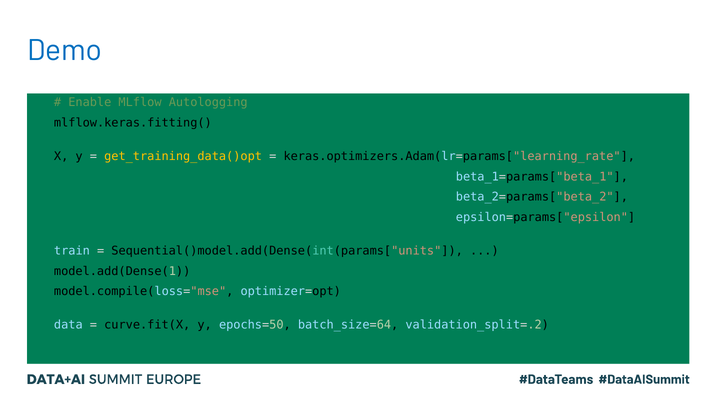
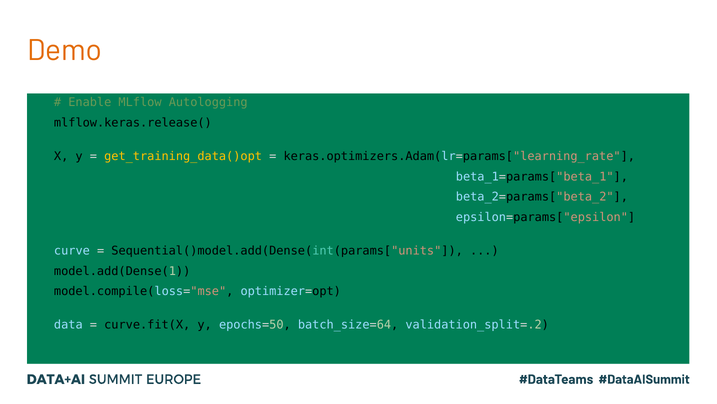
Demo colour: blue -> orange
mlflow.keras.fitting(: mlflow.keras.fitting( -> mlflow.keras.release(
train: train -> curve
